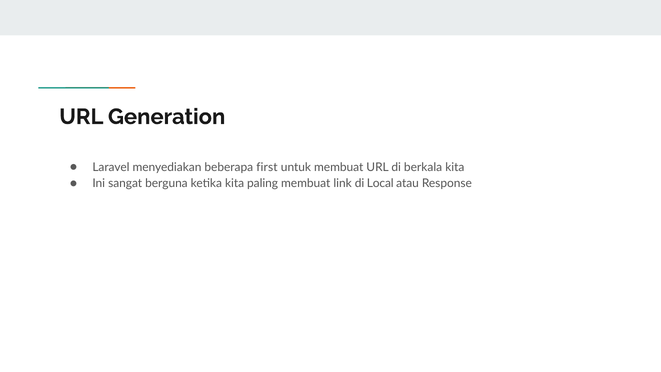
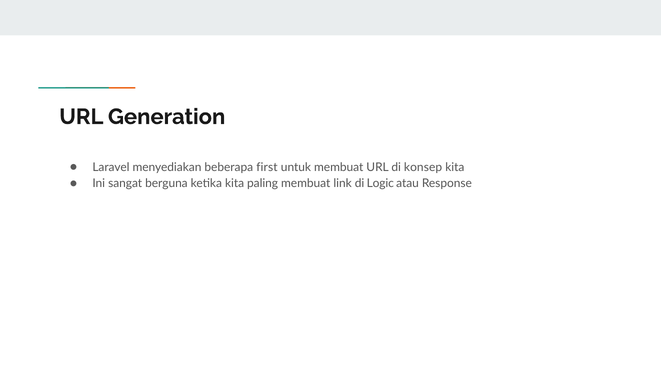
berkala: berkala -> konsep
Local: Local -> Logic
